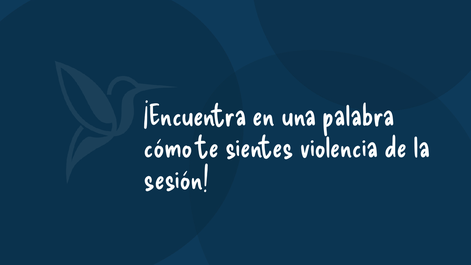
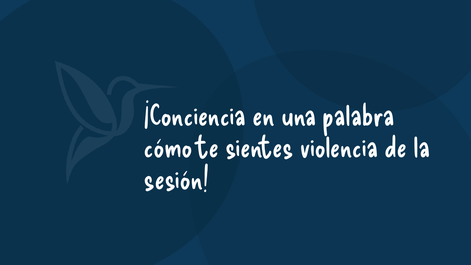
¡Encuentra: ¡Encuentra -> ¡Conciencia
